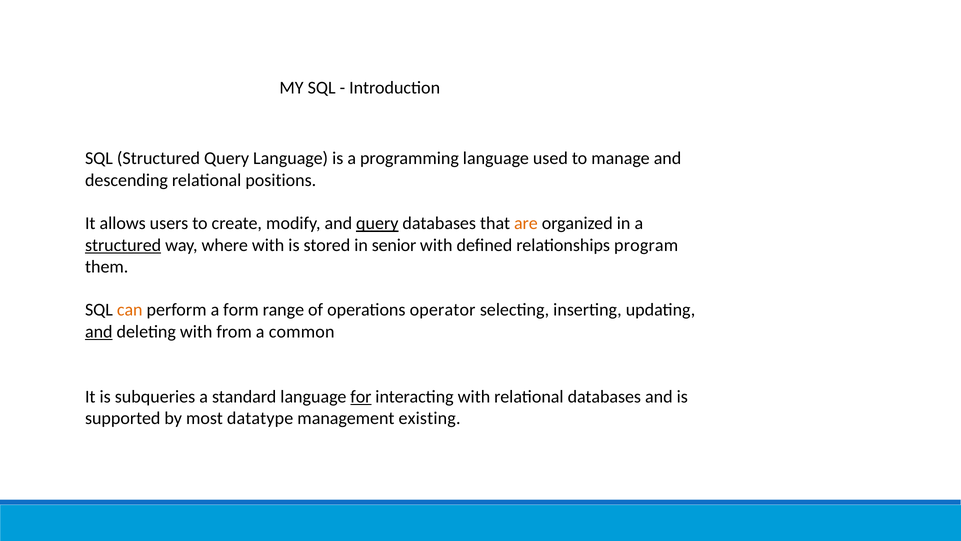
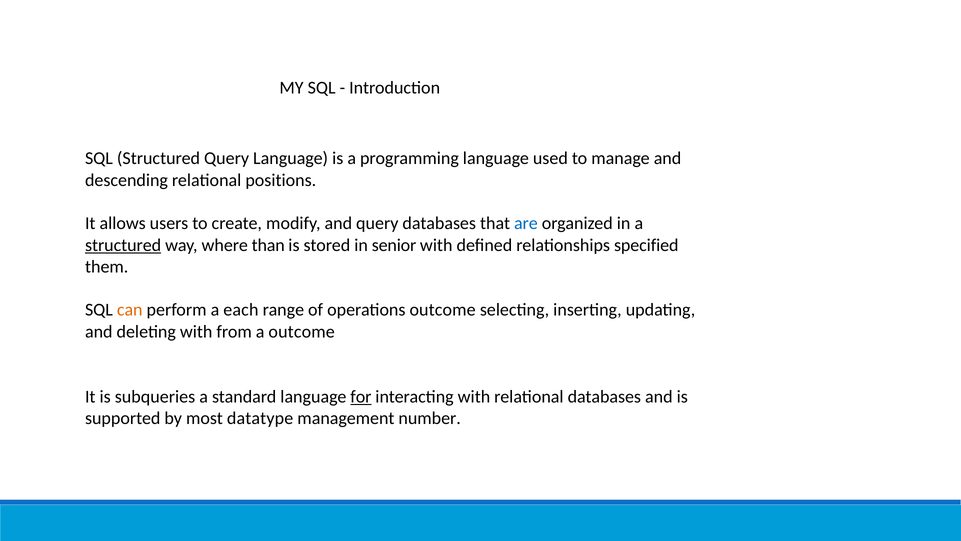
query at (377, 223) underline: present -> none
are colour: orange -> blue
where with: with -> than
program: program -> specified
form: form -> each
operations operator: operator -> outcome
and at (99, 331) underline: present -> none
a common: common -> outcome
existing: existing -> number
